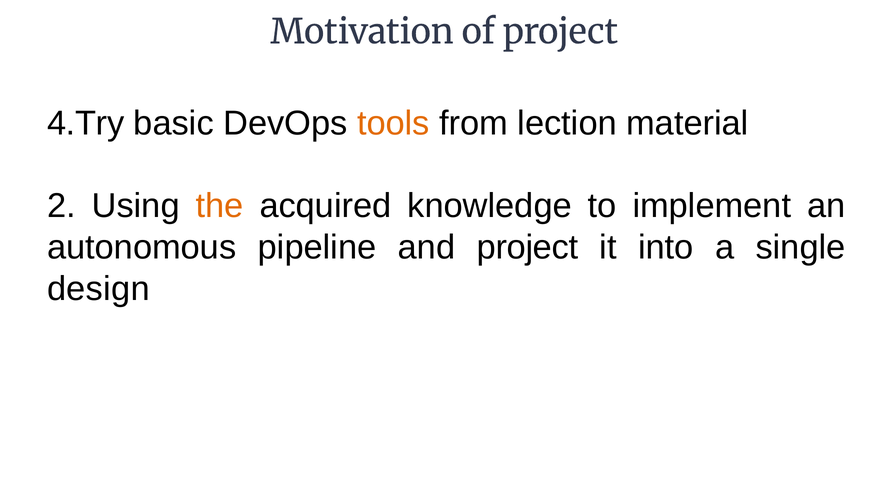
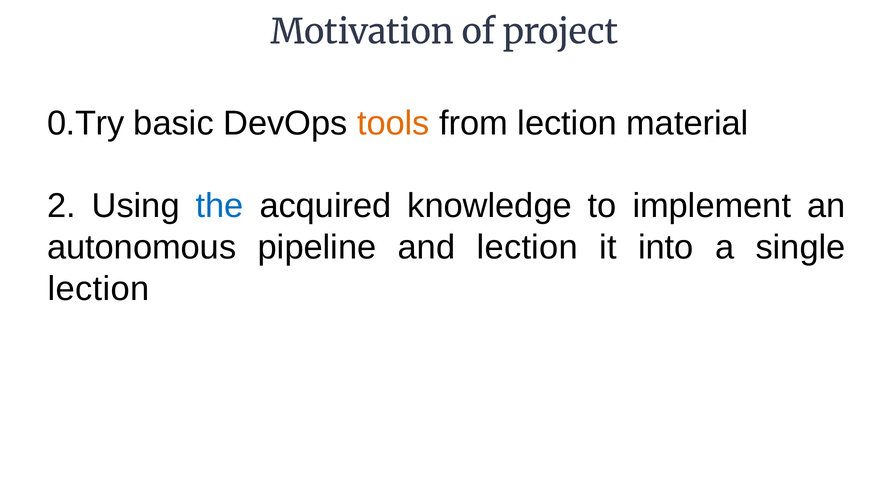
4.Try: 4.Try -> 0.Try
the colour: orange -> blue
and project: project -> lection
design at (98, 289): design -> lection
